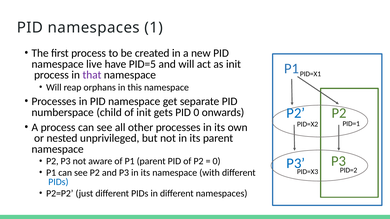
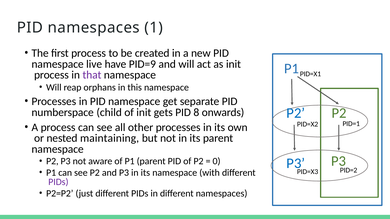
PID=5: PID=5 -> PID=9
PID 0: 0 -> 8
unprivileged: unprivileged -> maintaining
PIDs at (58, 182) colour: blue -> purple
